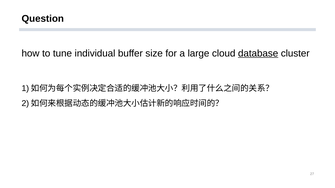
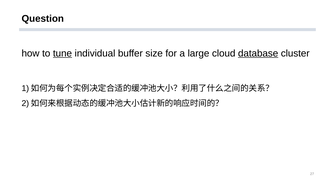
tune underline: none -> present
